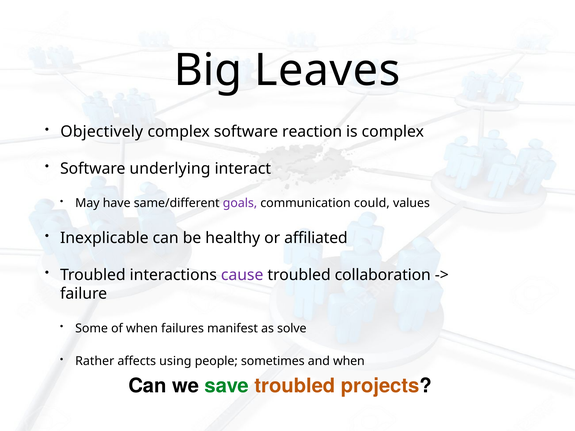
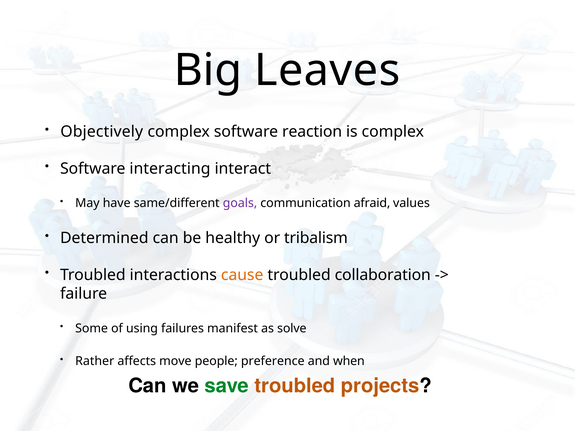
underlying: underlying -> interacting
could: could -> afraid
Inexplicable: Inexplicable -> Determined
affiliated: affiliated -> tribalism
cause colour: purple -> orange
of when: when -> using
using: using -> move
sometimes: sometimes -> preference
